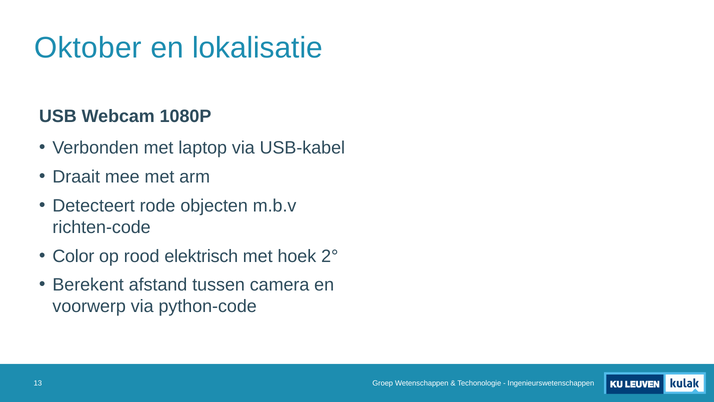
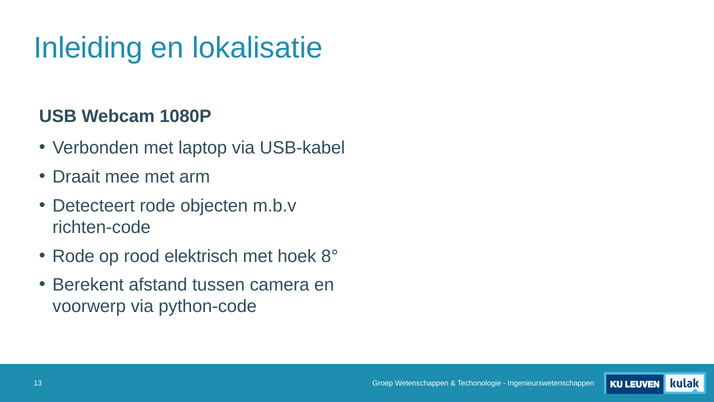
Oktober: Oktober -> Inleiding
Color at (73, 256): Color -> Rode
2°: 2° -> 8°
